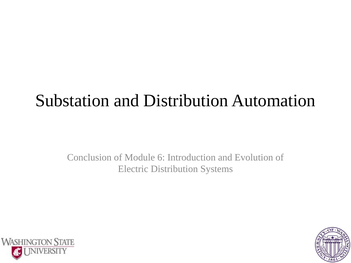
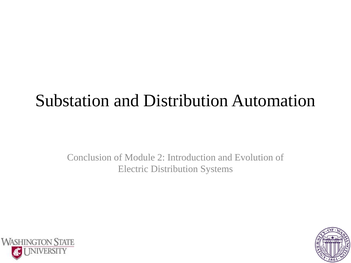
6: 6 -> 2
